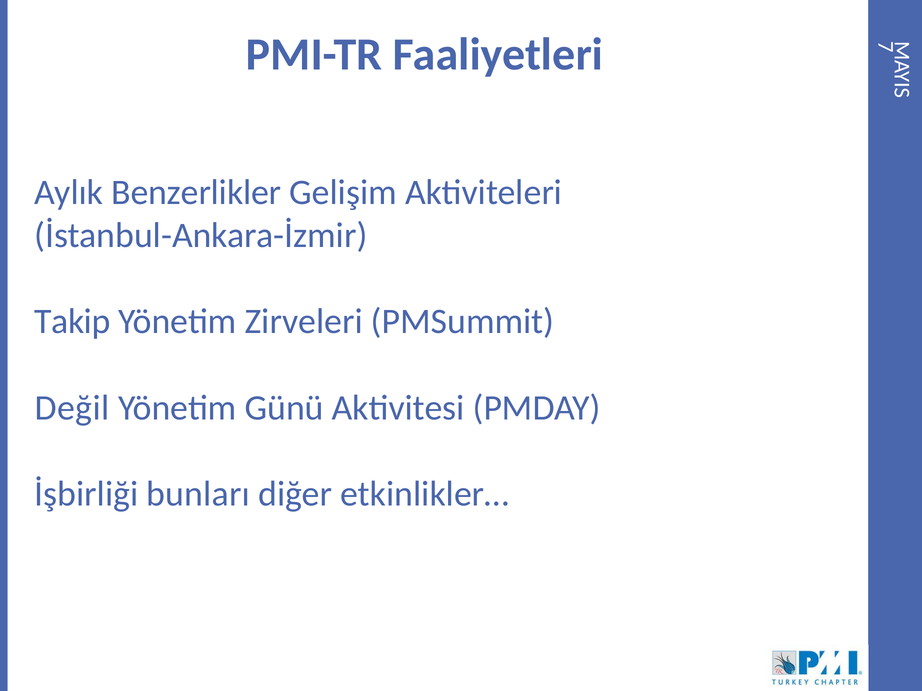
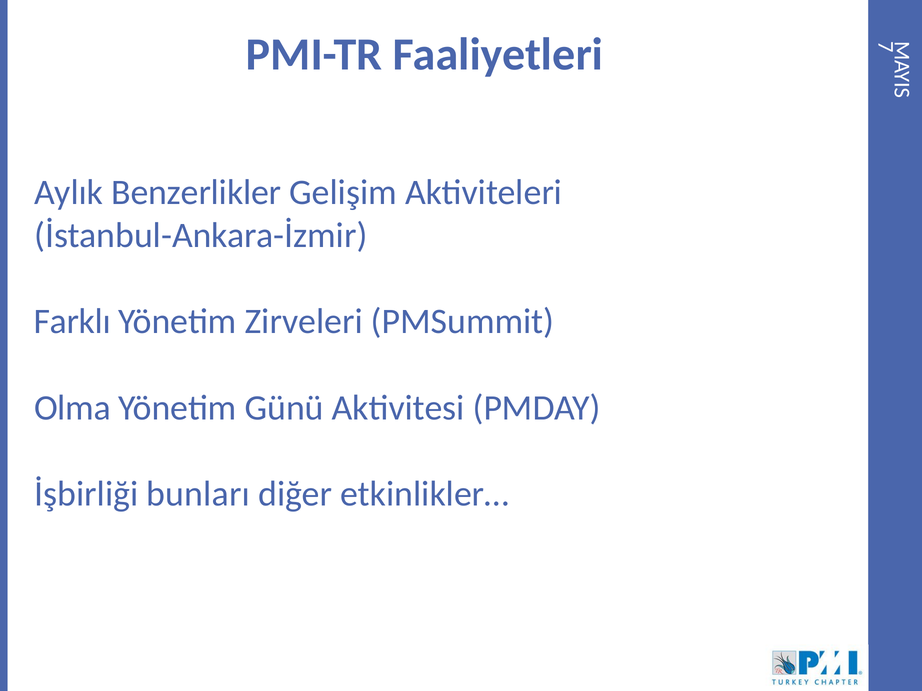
Takip: Takip -> Farklı
Değil: Değil -> Olma
